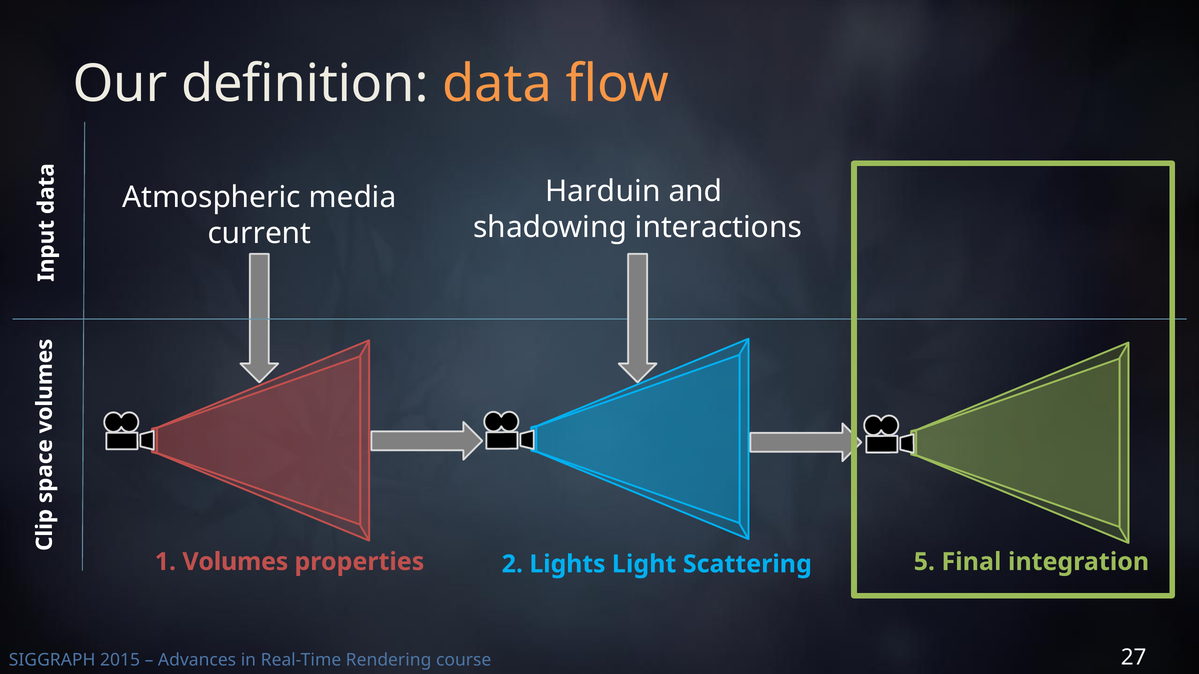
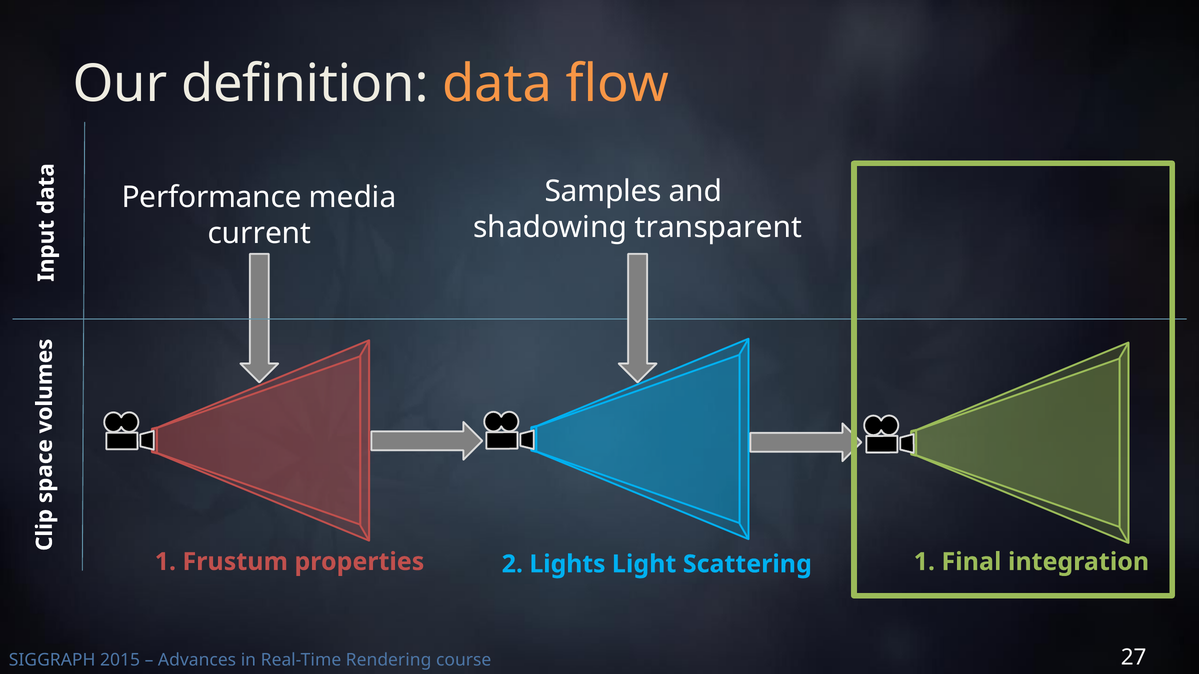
Harduin: Harduin -> Samples
Atmospheric: Atmospheric -> Performance
interactions: interactions -> transparent
Volumes: Volumes -> Frustum
Scattering 5: 5 -> 1
